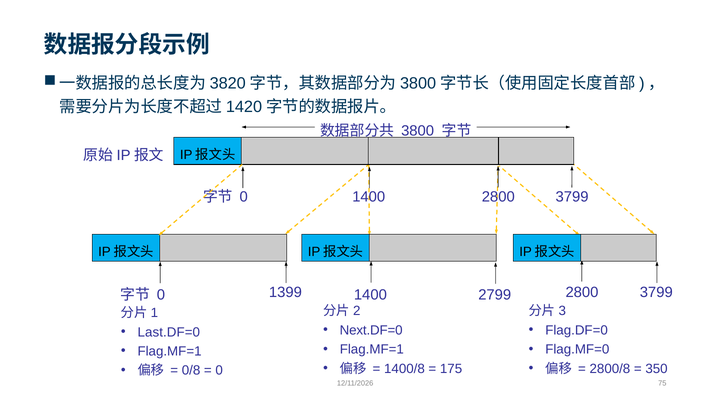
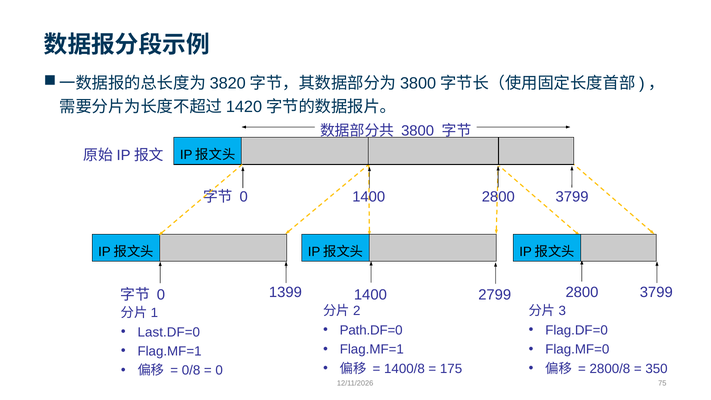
Next.DF=0: Next.DF=0 -> Path.DF=0
